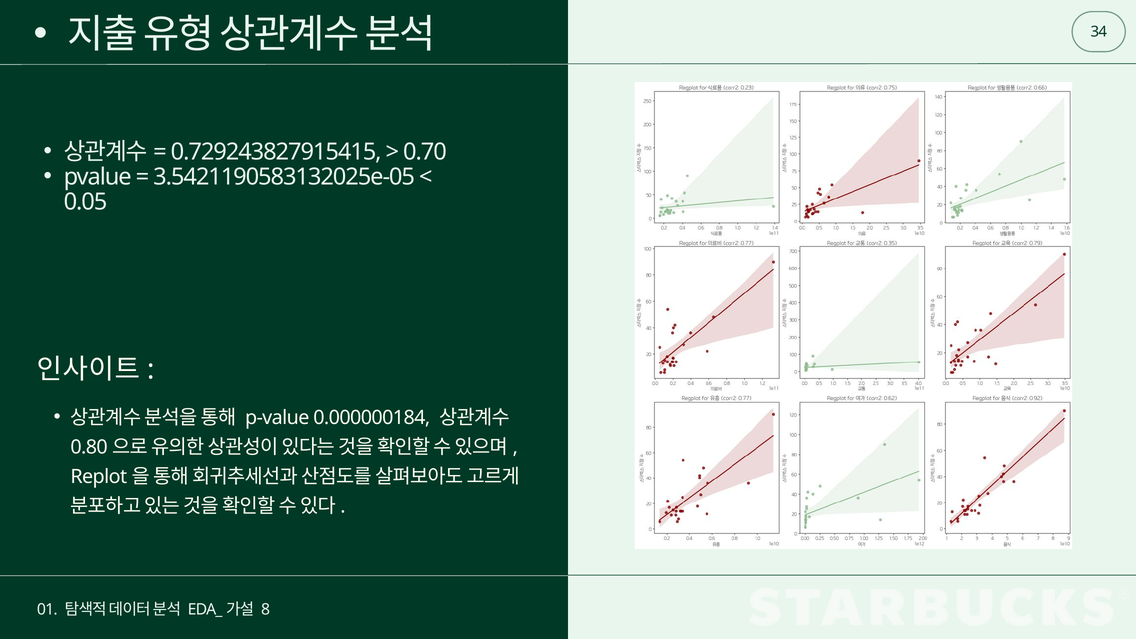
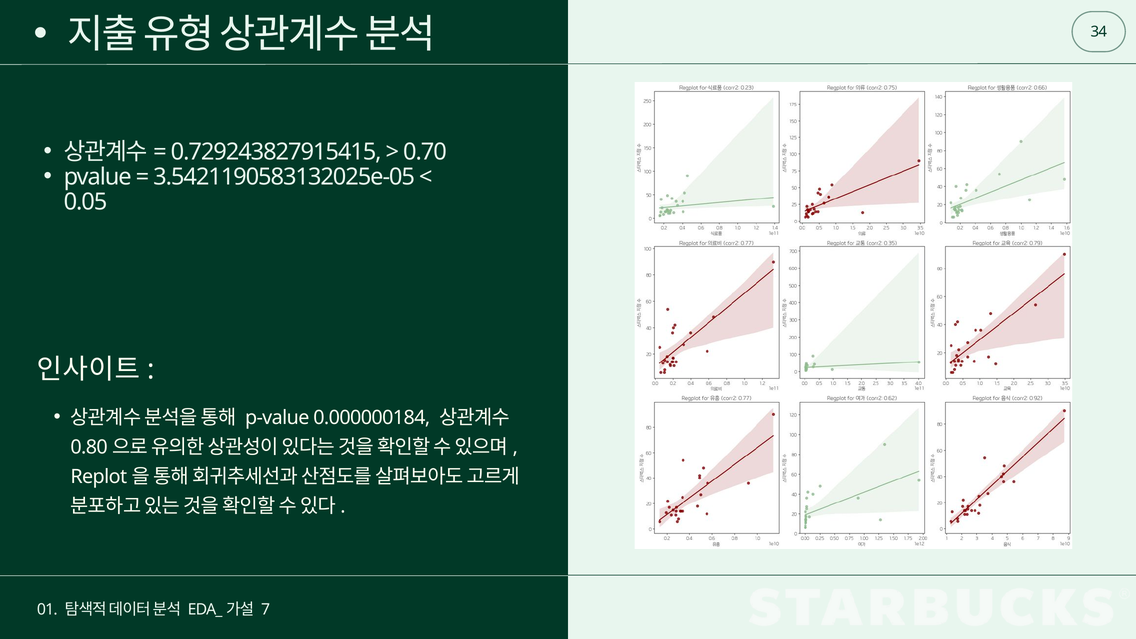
8: 8 -> 7
